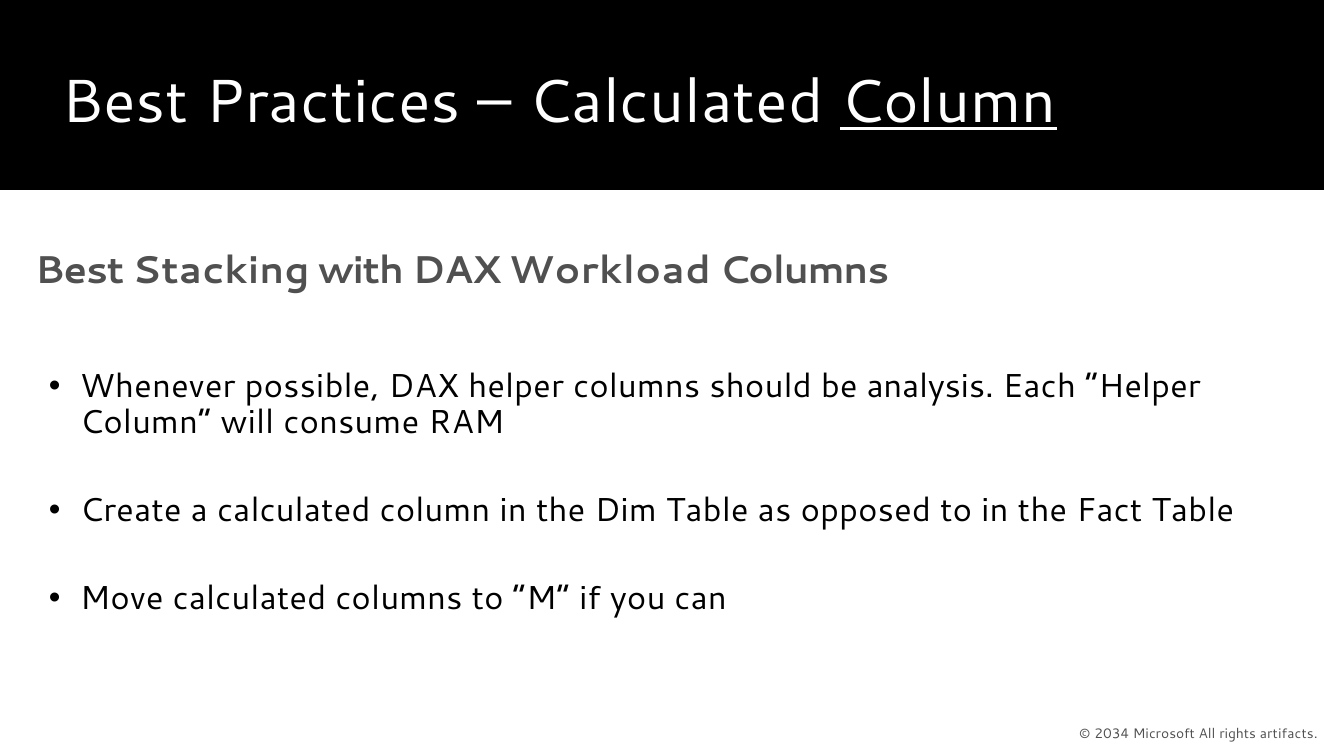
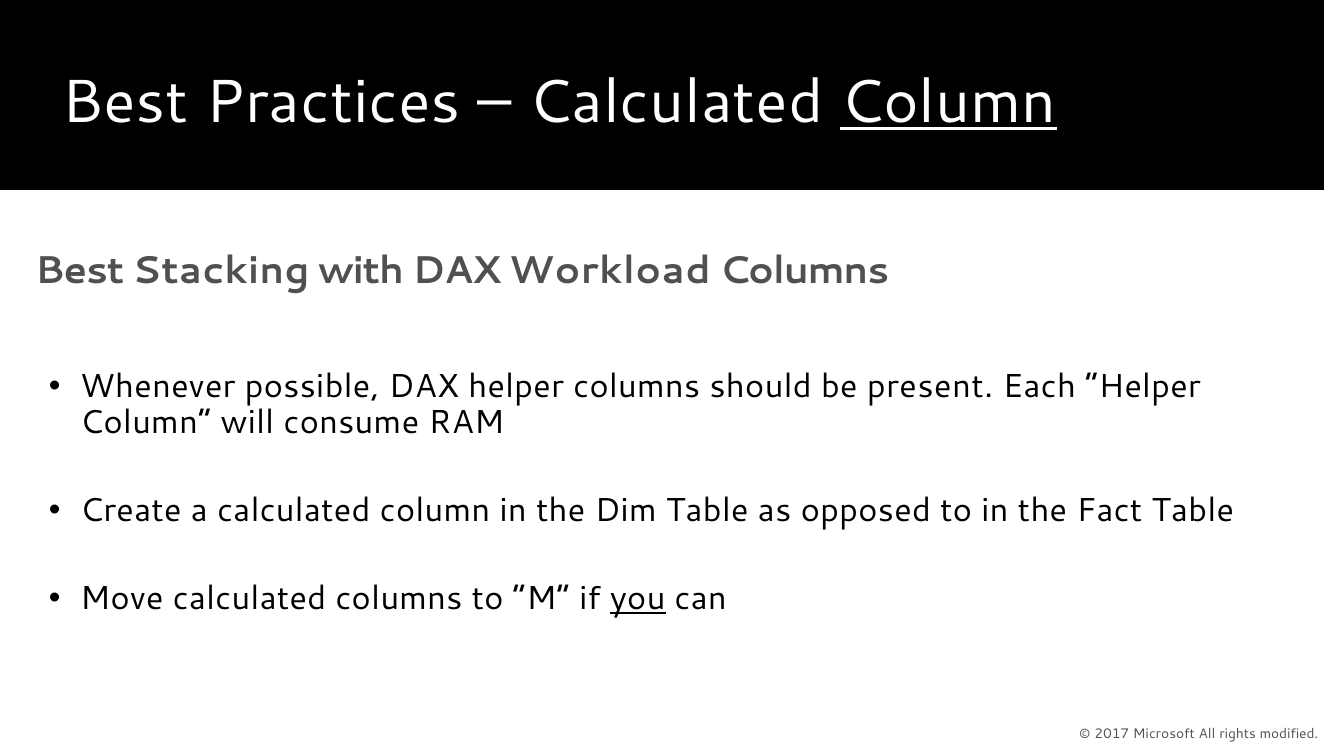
analysis: analysis -> present
you underline: none -> present
2034: 2034 -> 2017
artifacts: artifacts -> modified
